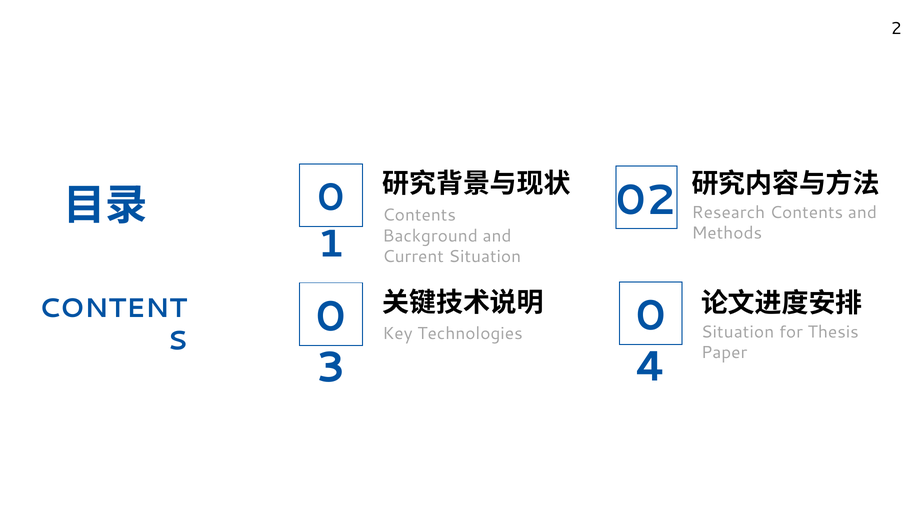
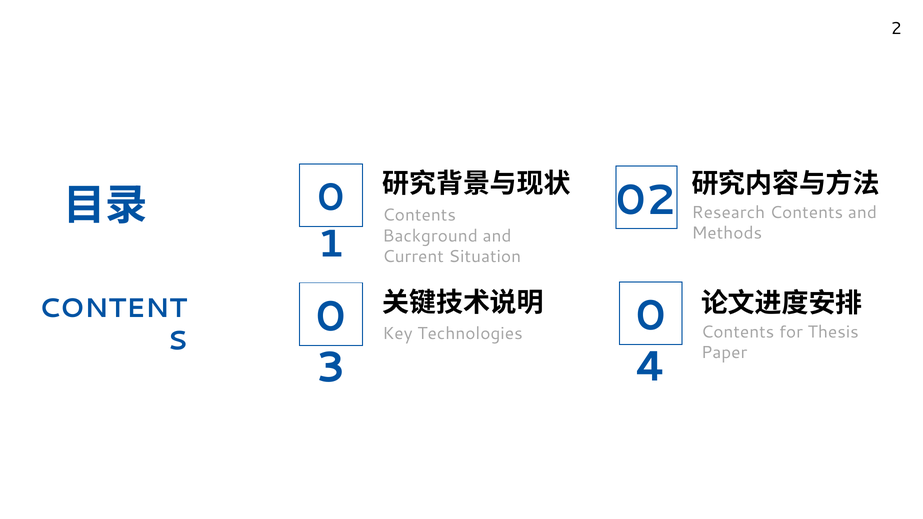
Situation at (738, 332): Situation -> Contents
